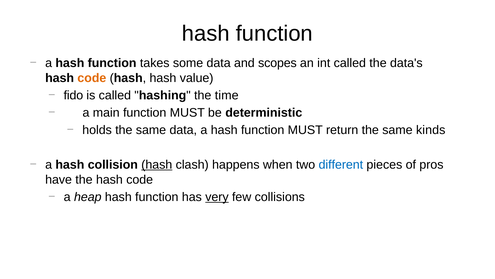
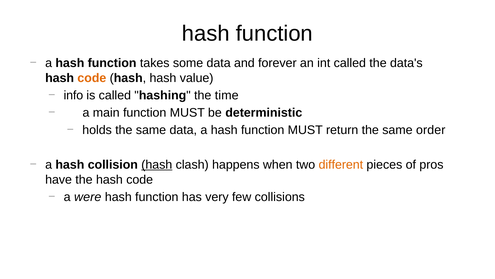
scopes: scopes -> forever
fido: fido -> info
kinds: kinds -> order
different colour: blue -> orange
heap: heap -> were
very underline: present -> none
